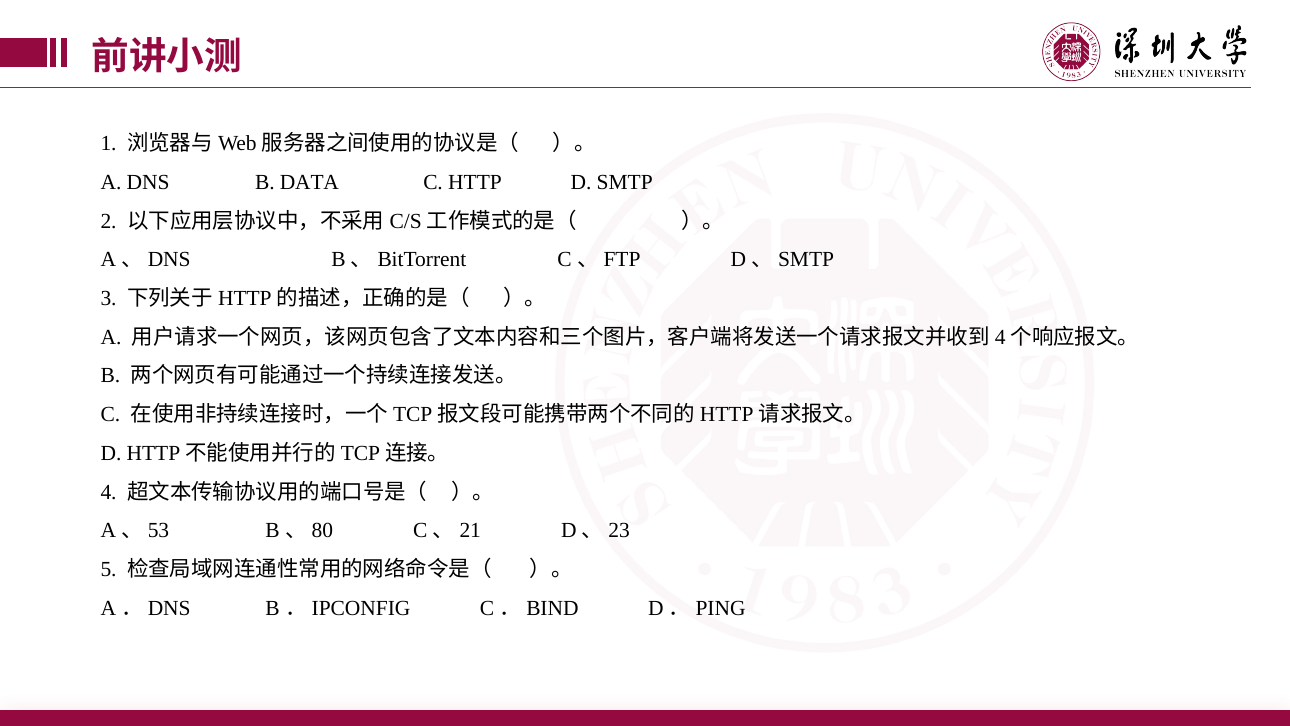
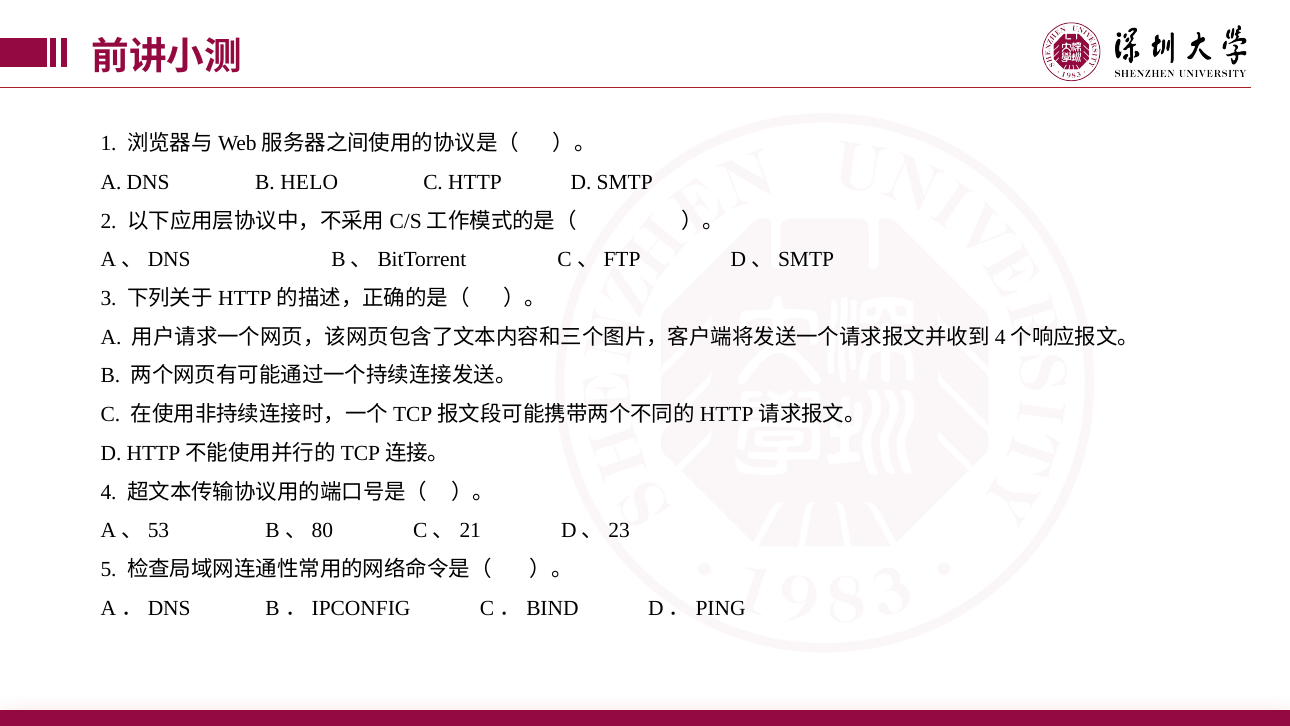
DATA: DATA -> HELO
